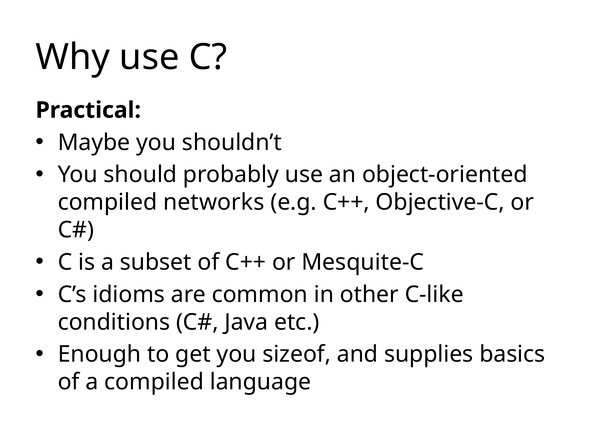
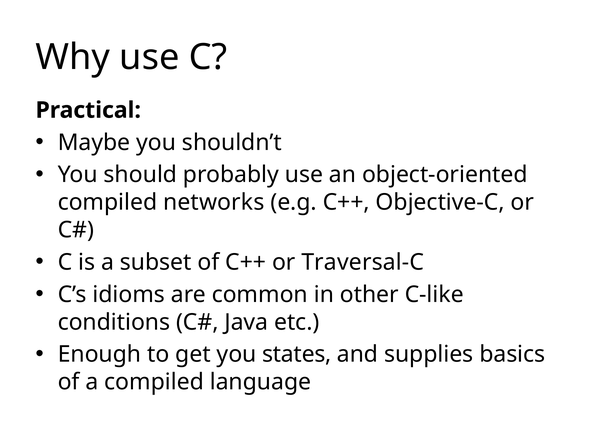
Mesquite-C: Mesquite-C -> Traversal-C
sizeof: sizeof -> states
